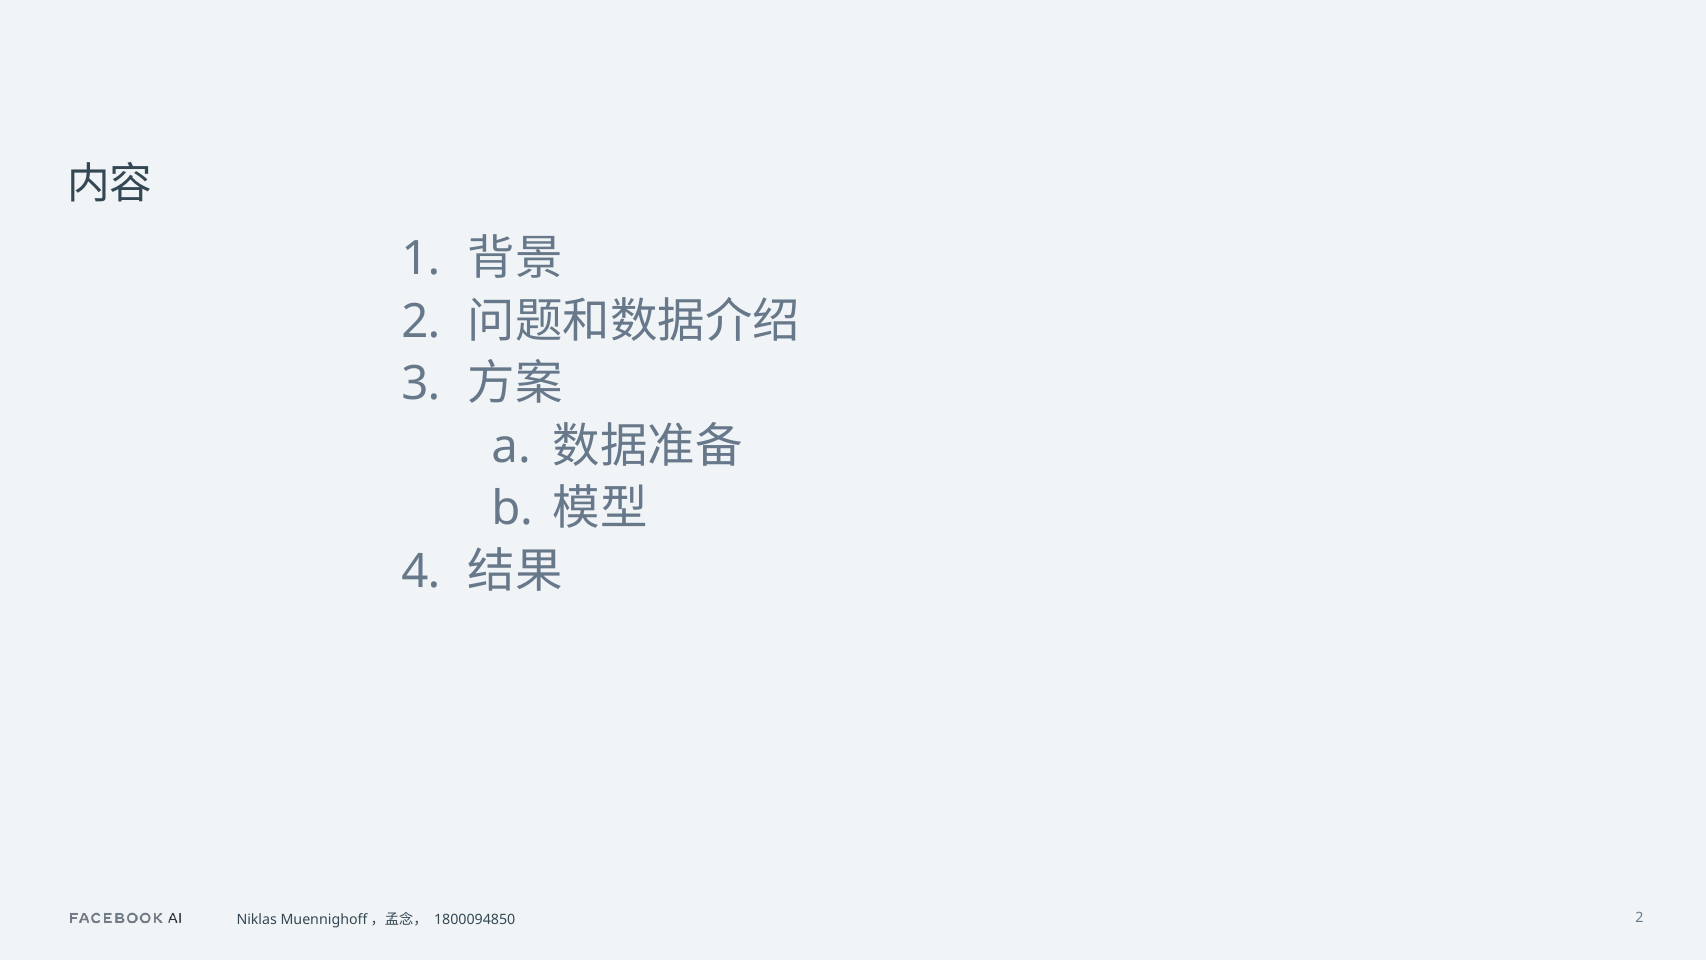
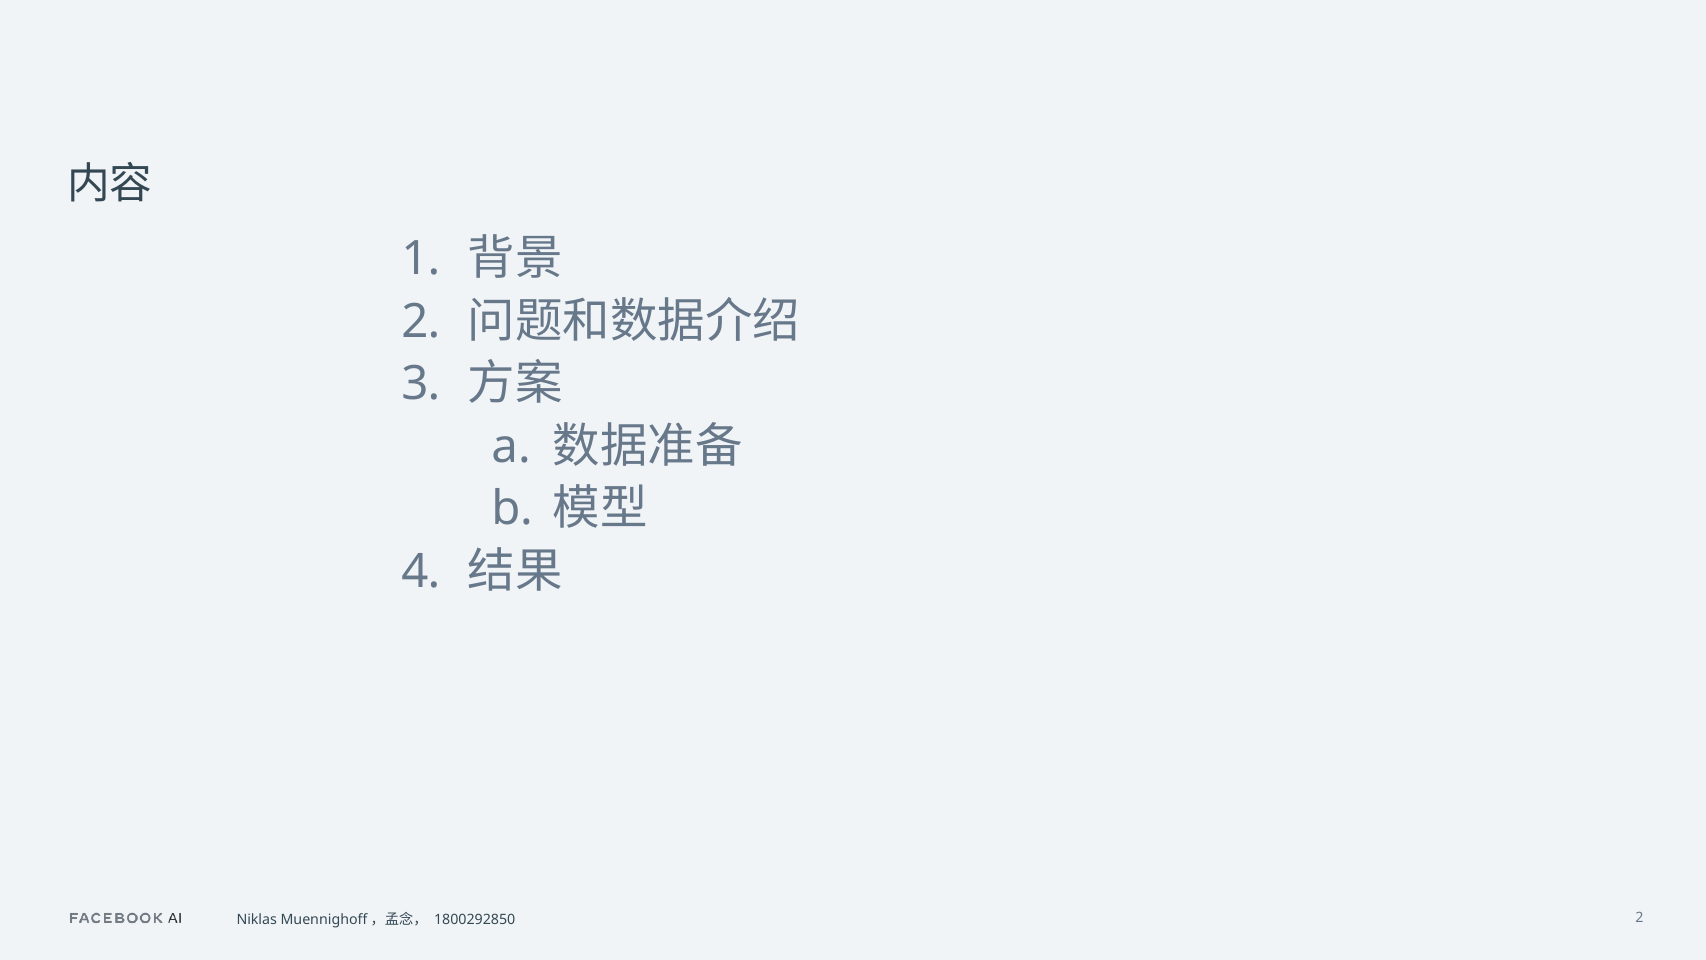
1800094850: 1800094850 -> 1800292850
